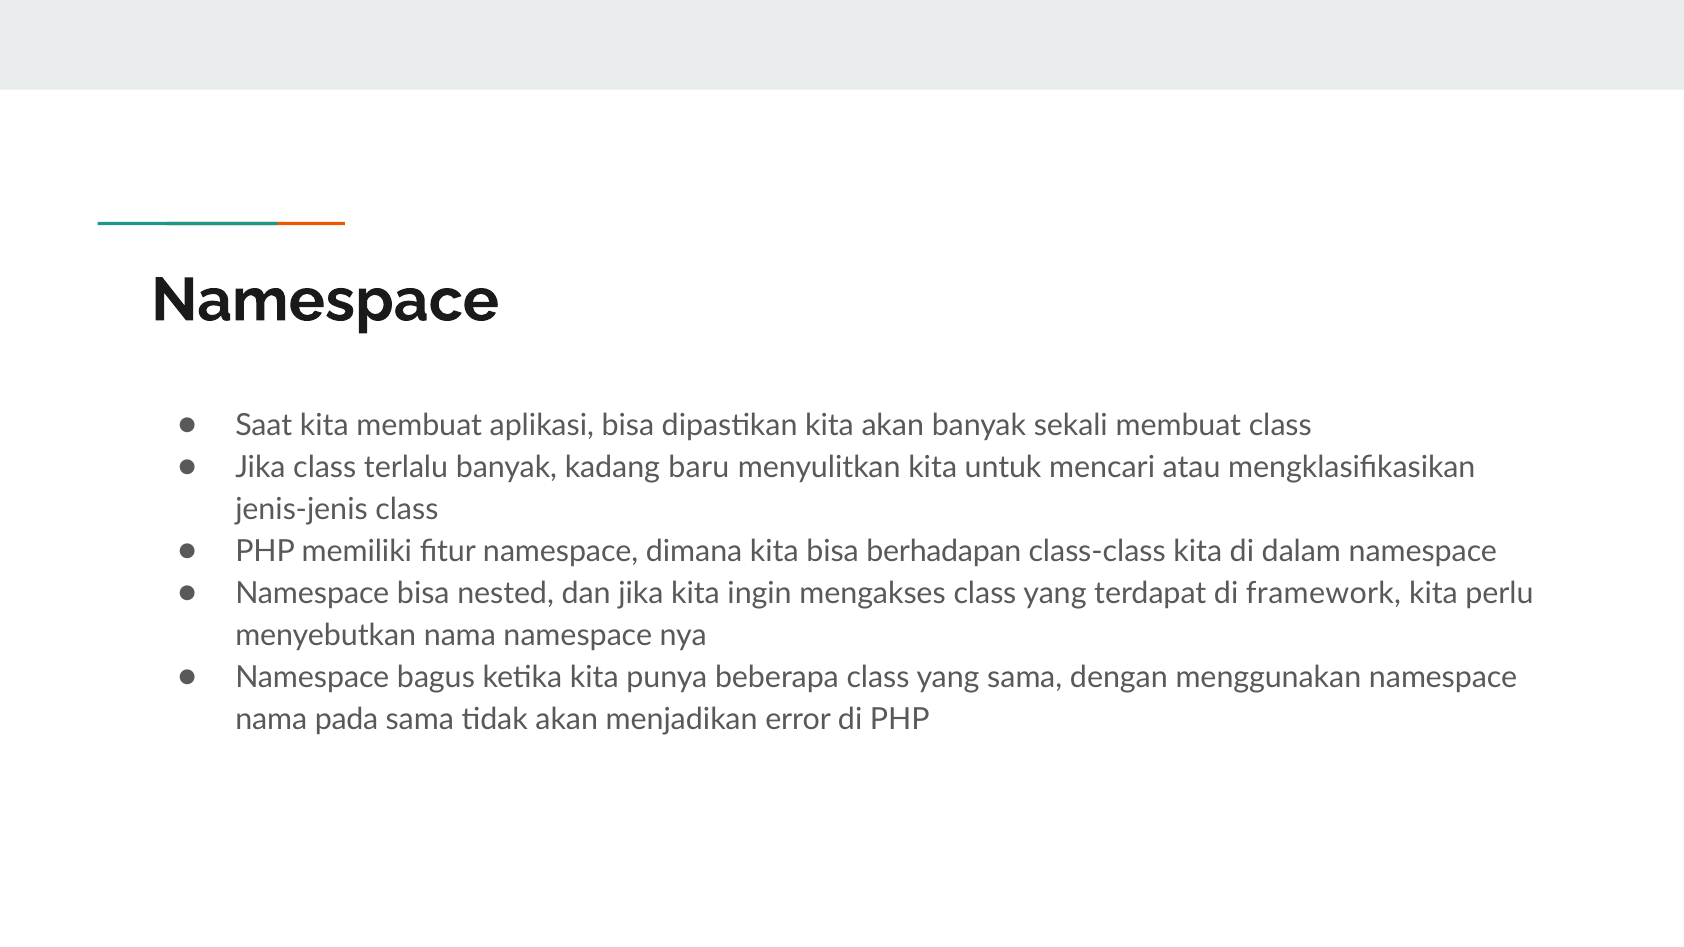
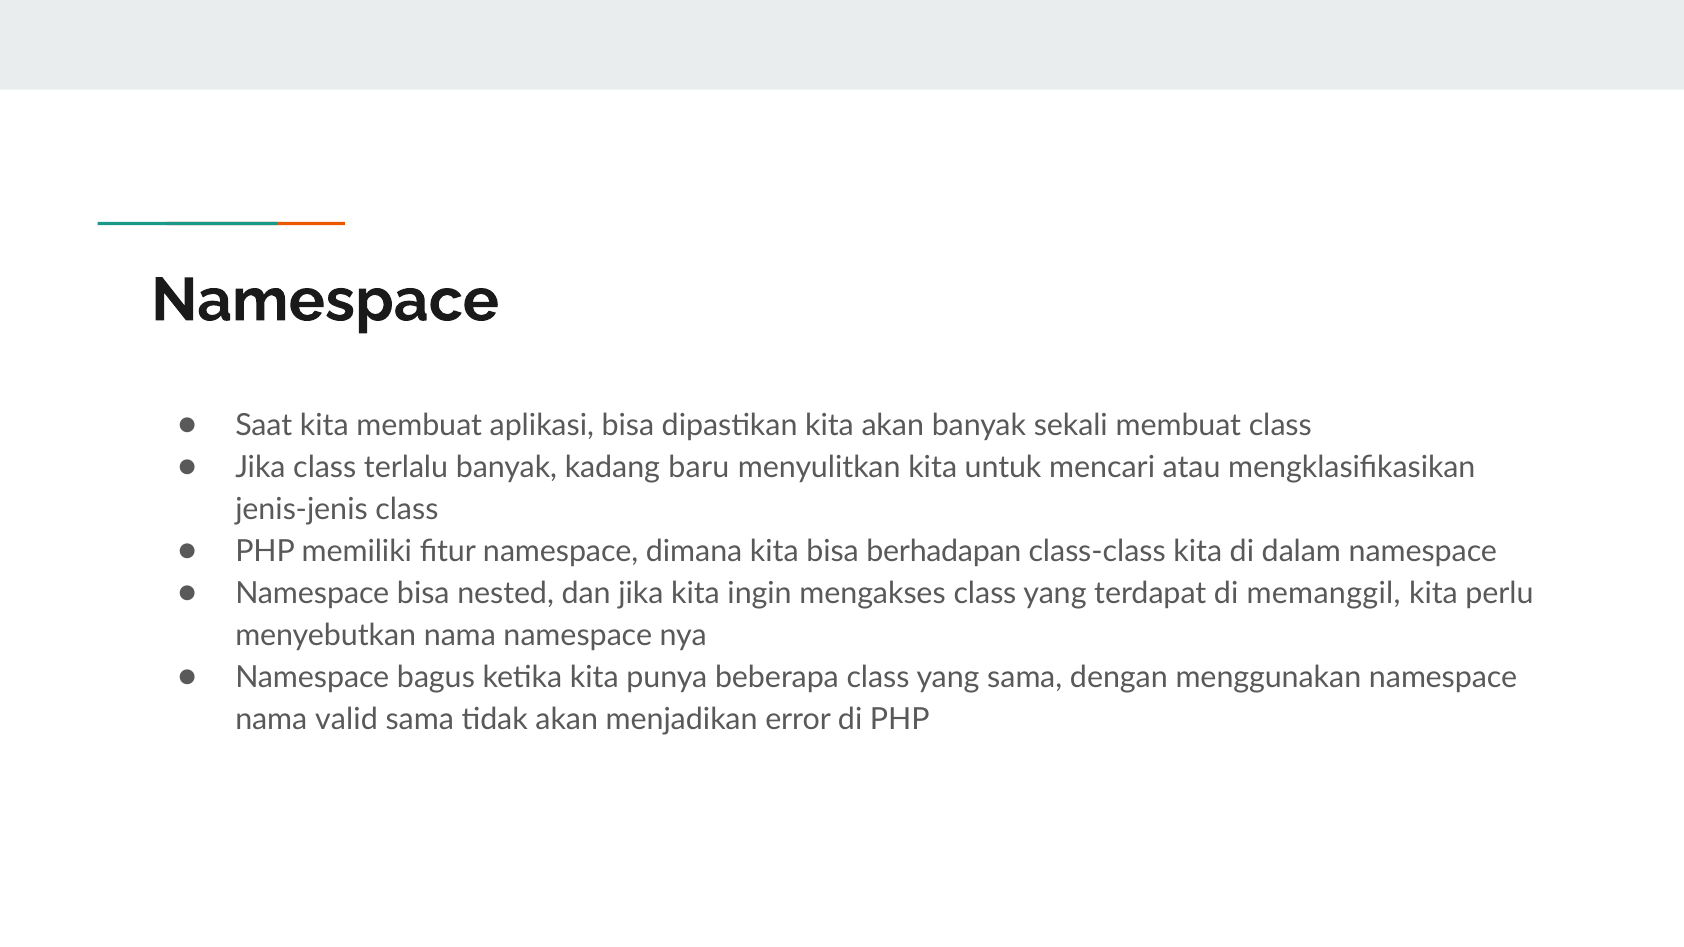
framework: framework -> memanggil
pada: pada -> valid
